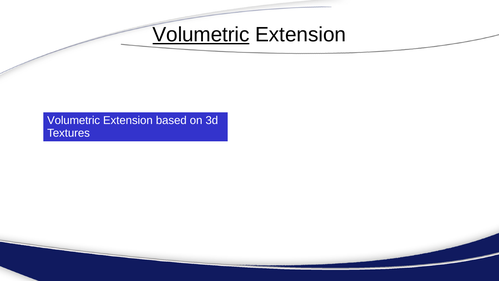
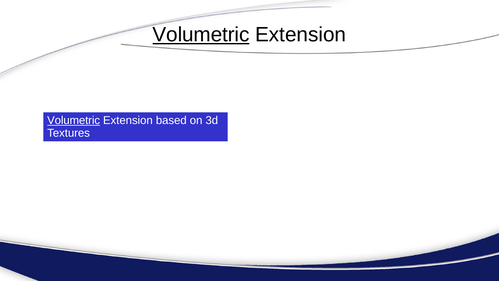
Volumetric at (74, 120) underline: none -> present
